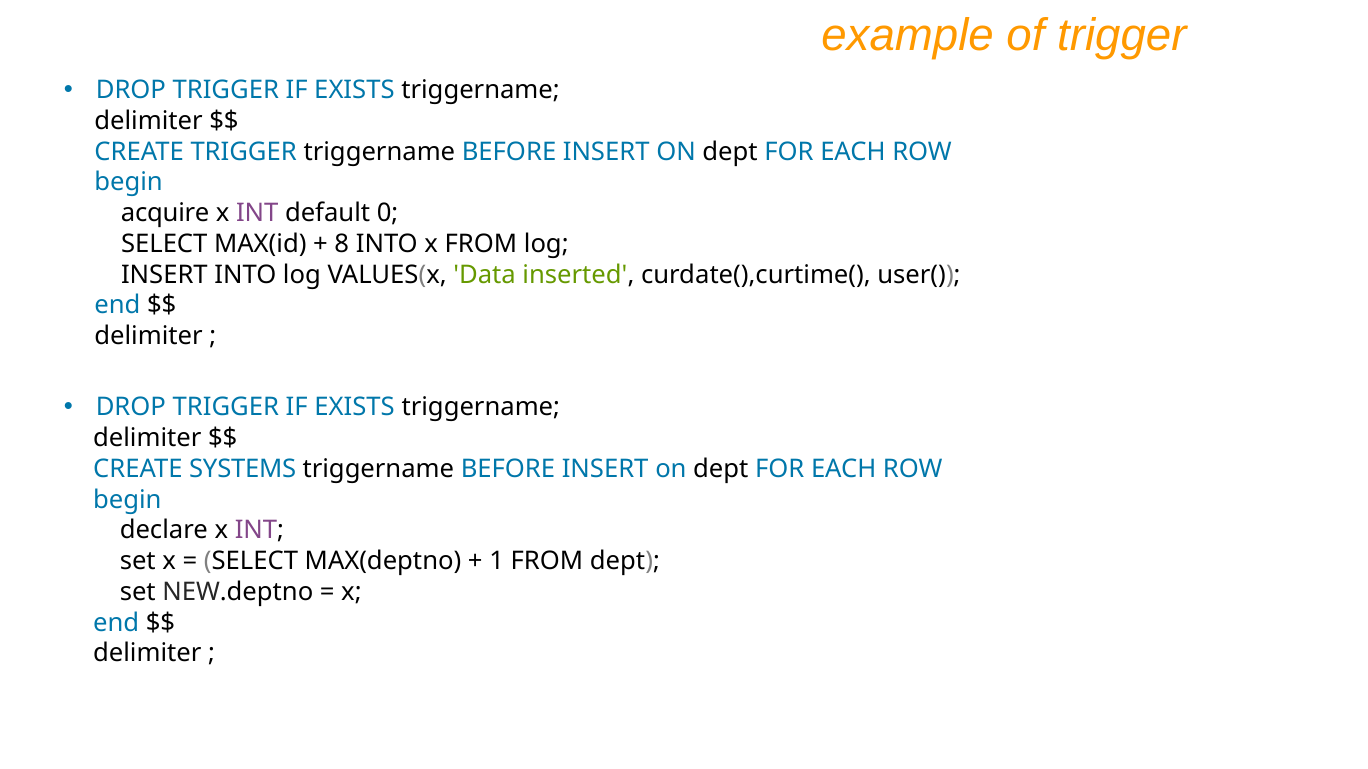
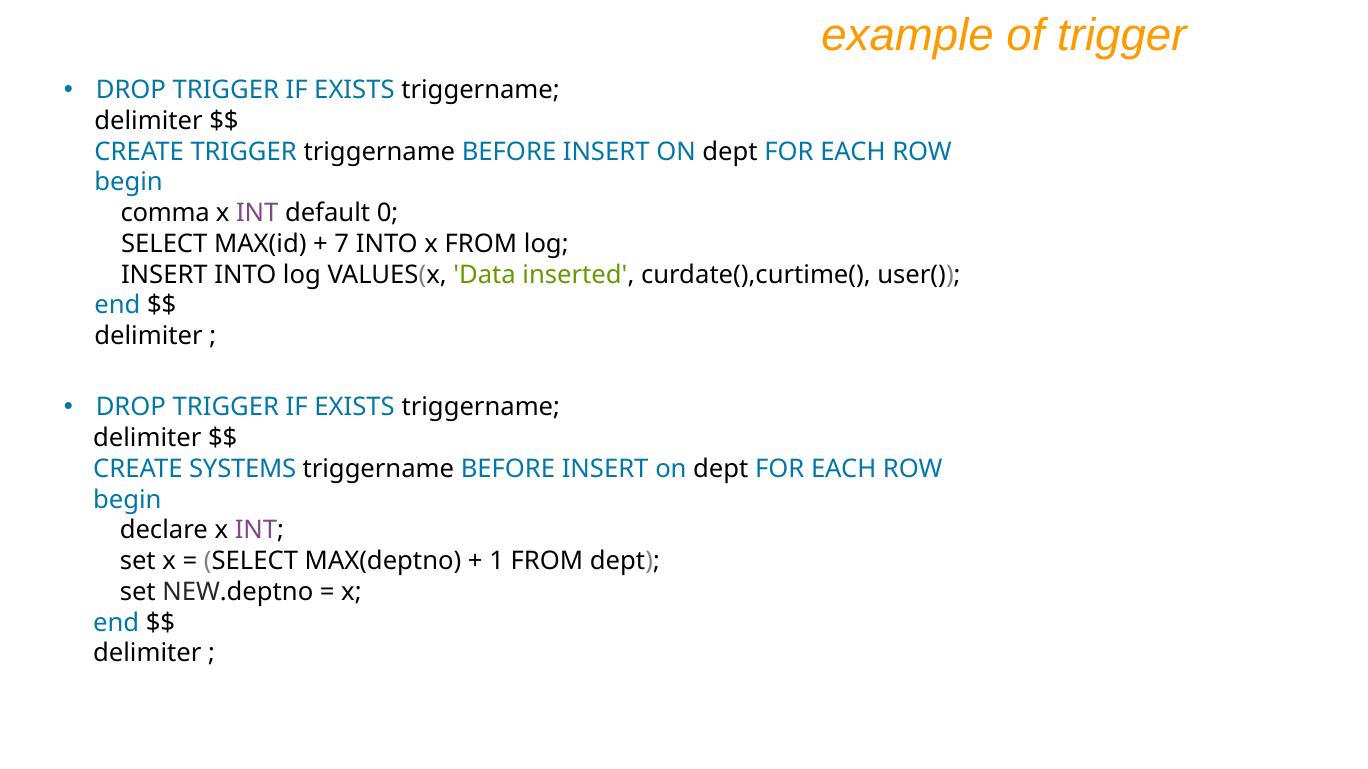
acquire: acquire -> comma
8: 8 -> 7
